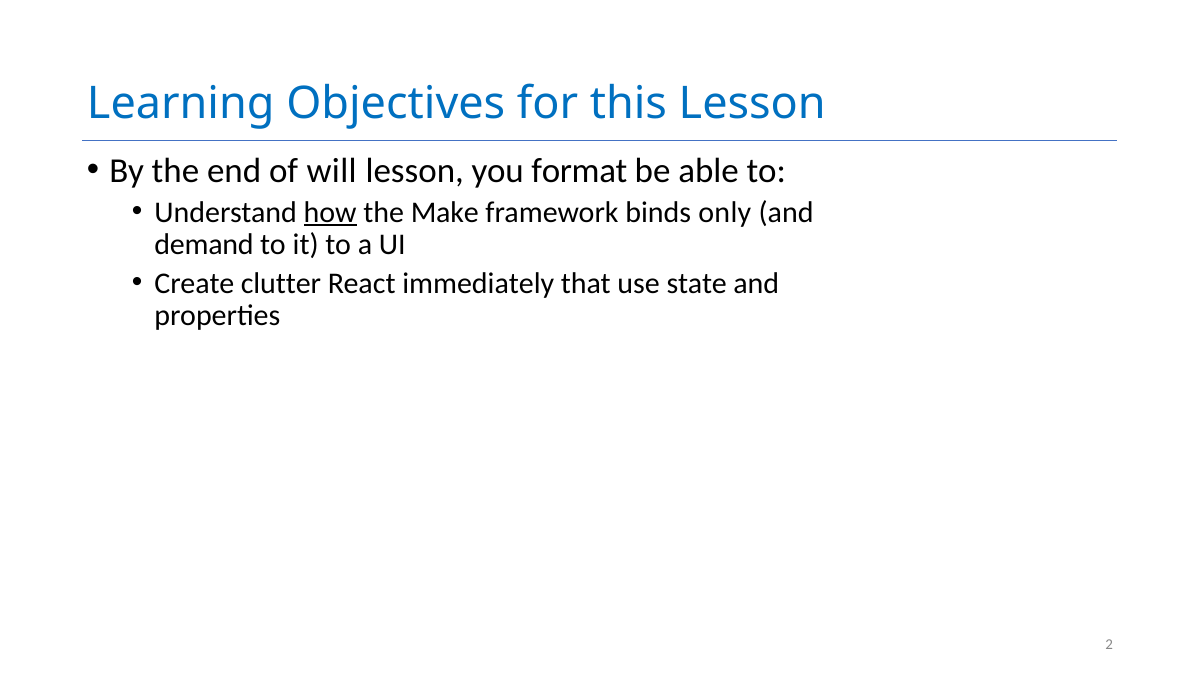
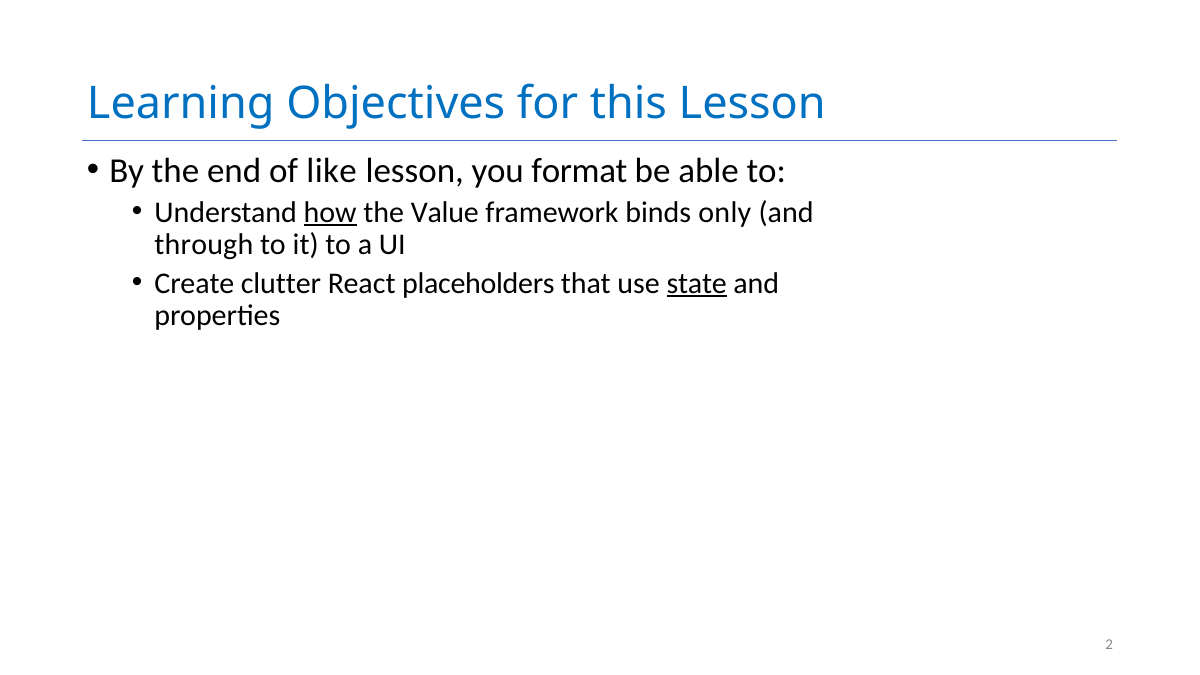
will: will -> like
Make: Make -> Value
demand: demand -> through
immediately: immediately -> placeholders
state underline: none -> present
